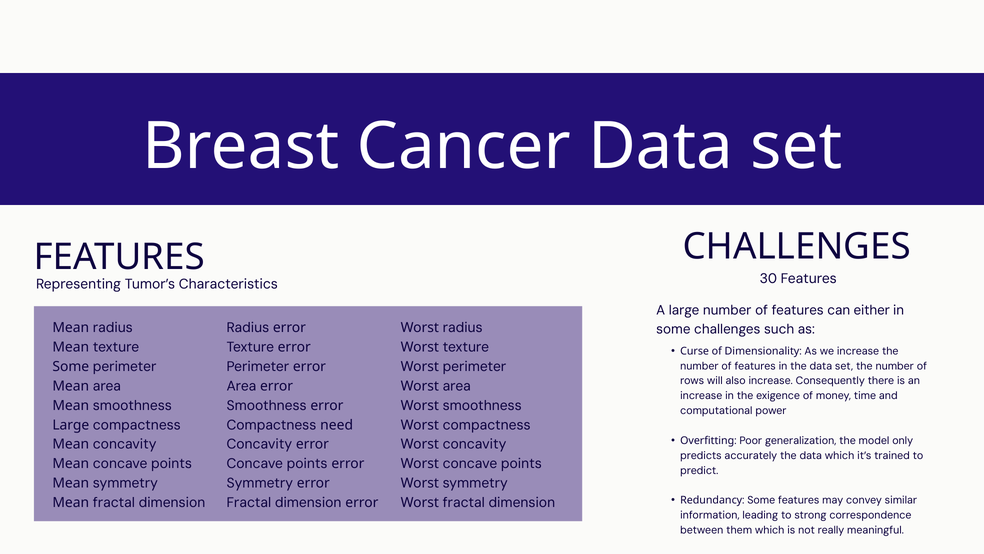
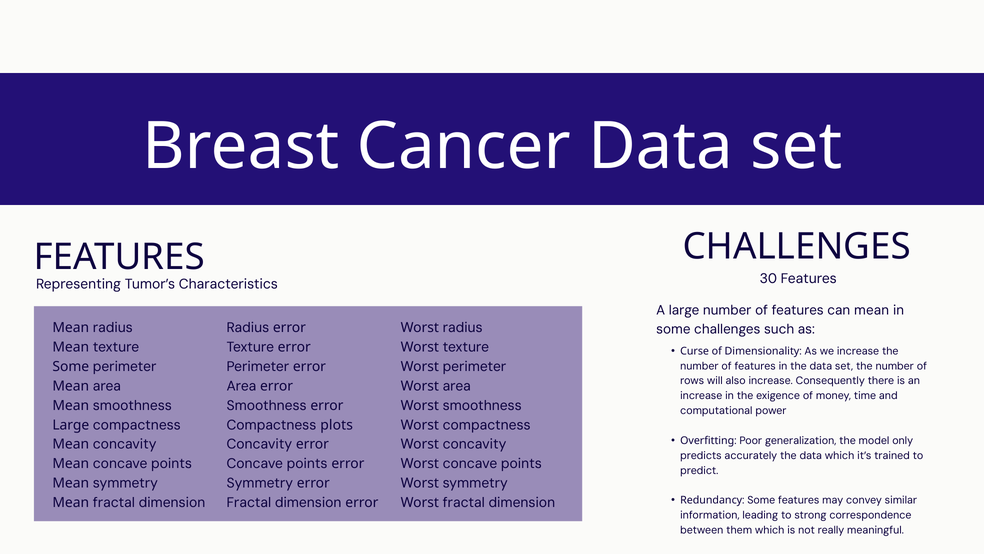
can either: either -> mean
need: need -> plots
